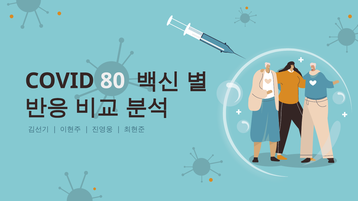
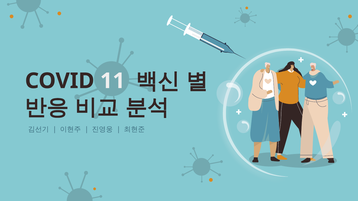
80: 80 -> 11
